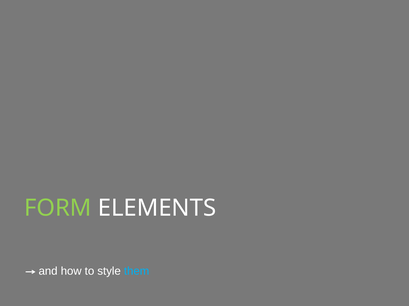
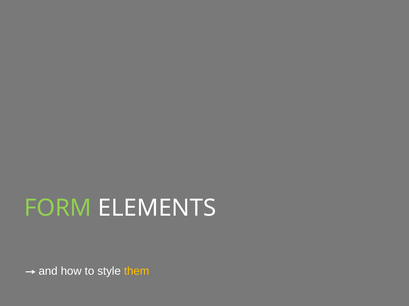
them colour: light blue -> yellow
